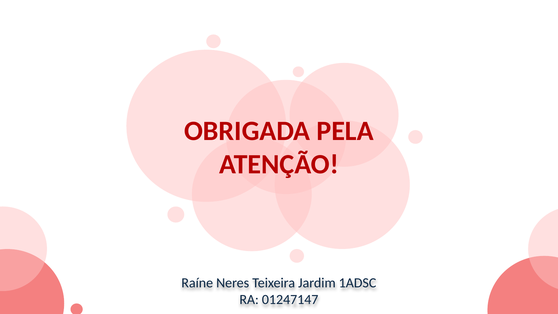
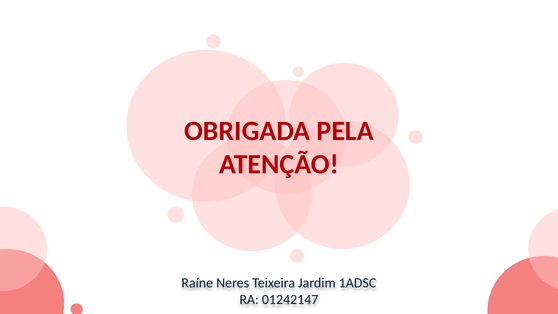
01247147: 01247147 -> 01242147
